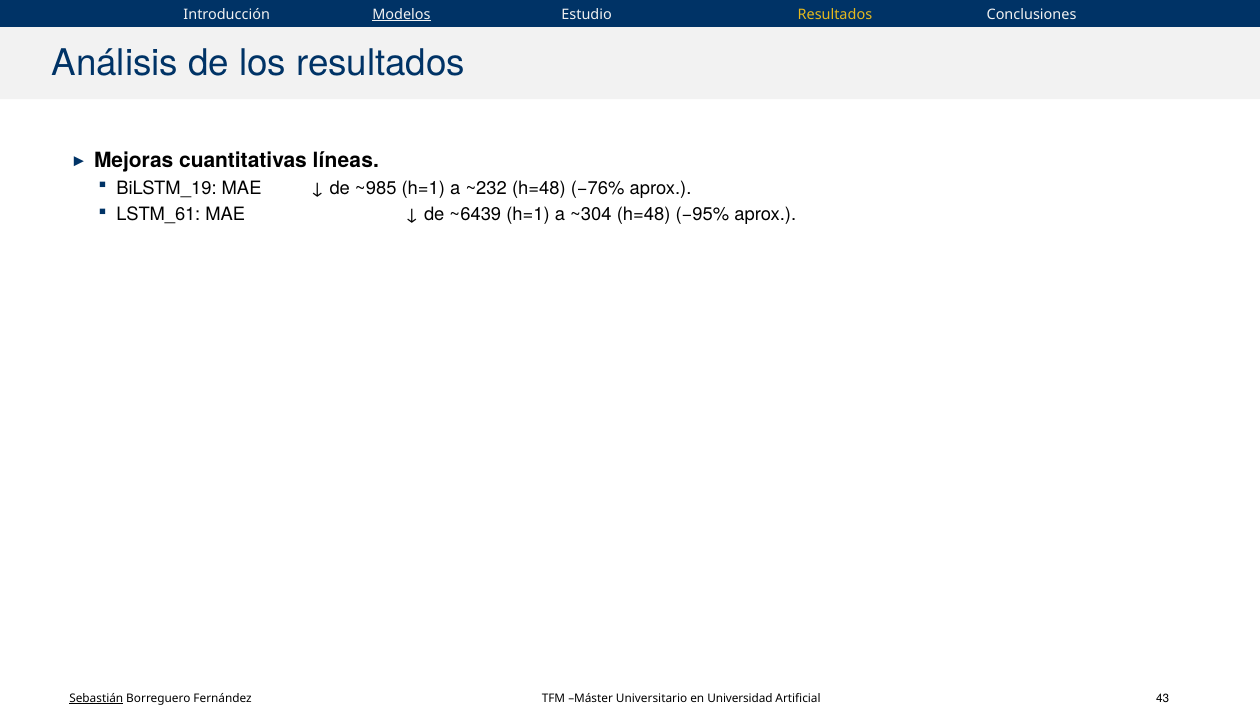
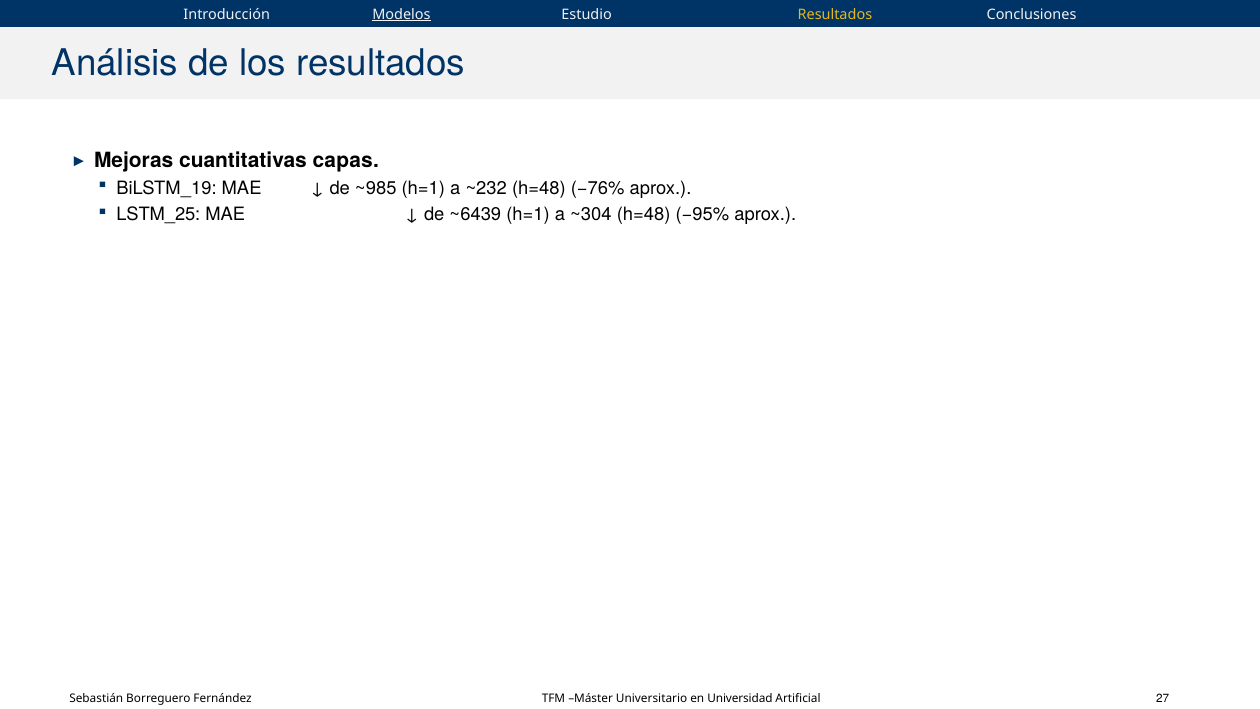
líneas: líneas -> capas
LSTM_61: LSTM_61 -> LSTM_25
Sebastián underline: present -> none
43: 43 -> 27
